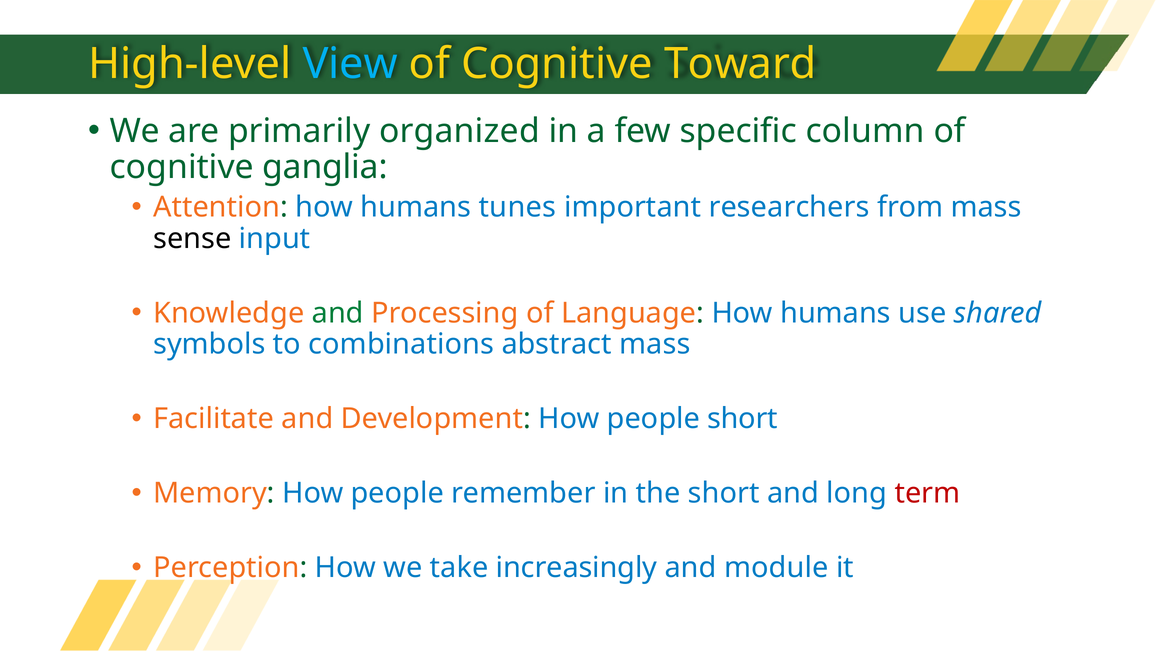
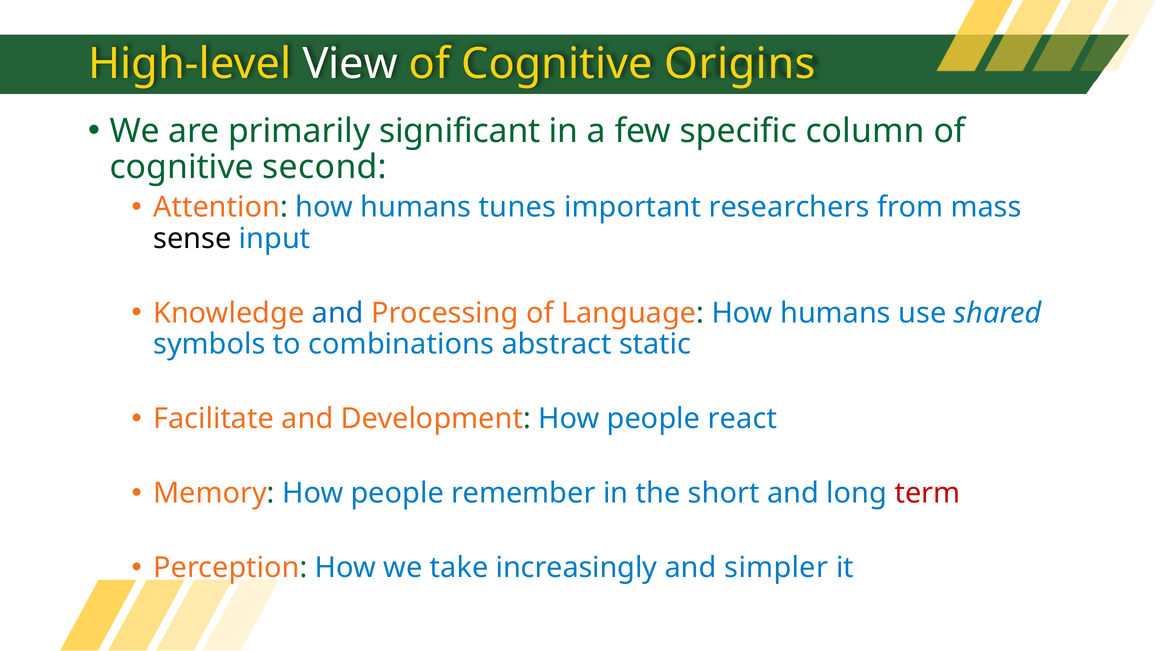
View colour: light blue -> white
Toward: Toward -> Origins
organized: organized -> significant
ganglia: ganglia -> second
and at (338, 313) colour: green -> blue
abstract mass: mass -> static
people short: short -> react
module: module -> simpler
